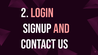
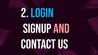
Login colour: pink -> light blue
